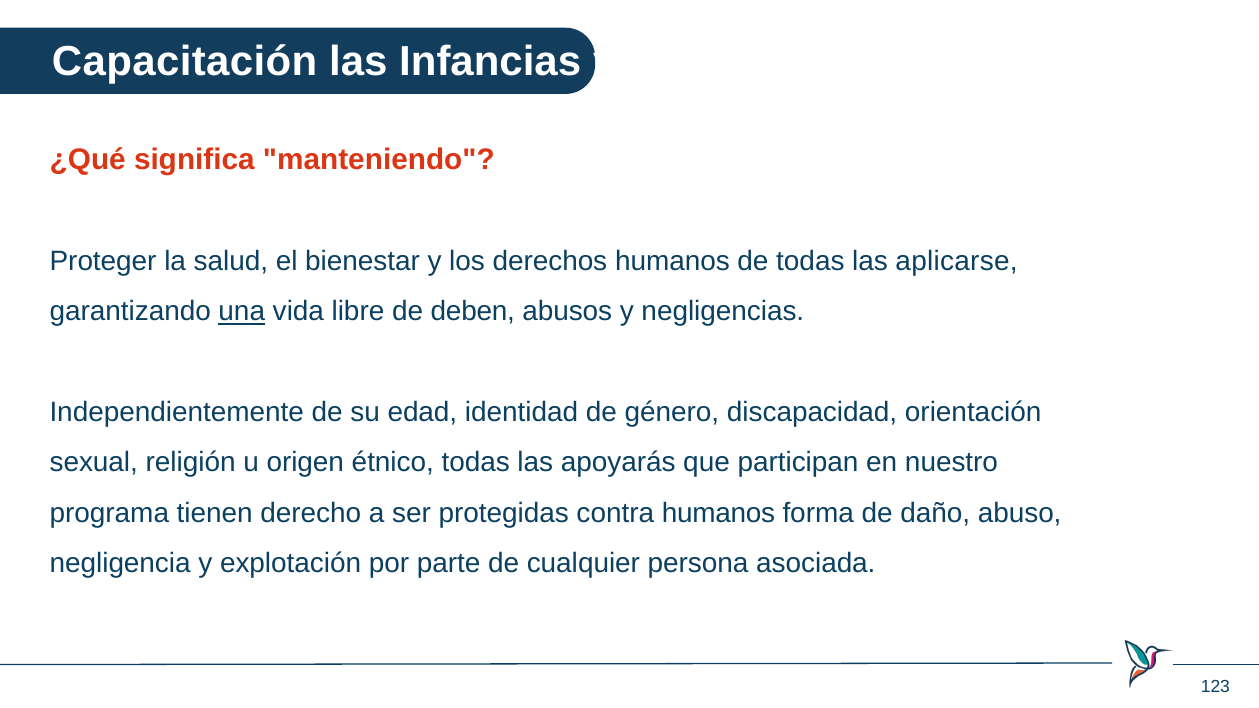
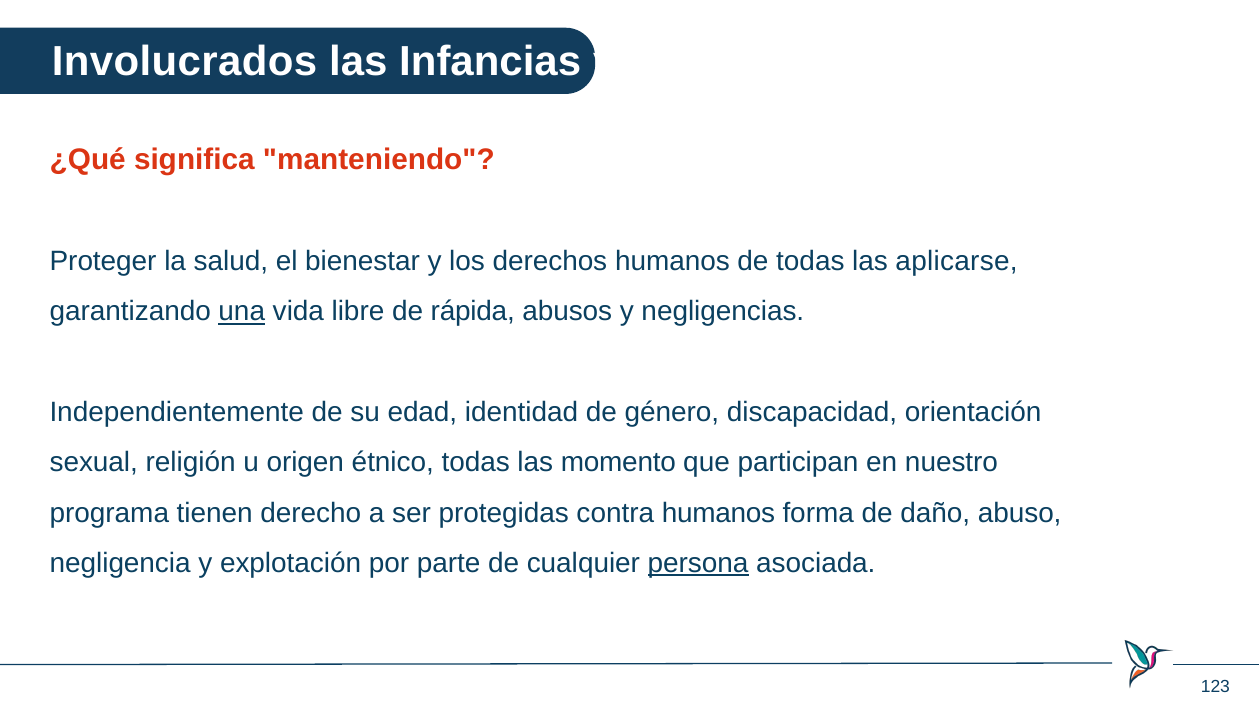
Capacitación: Capacitación -> Involucrados
deben: deben -> rápida
apoyarás: apoyarás -> momento
persona underline: none -> present
